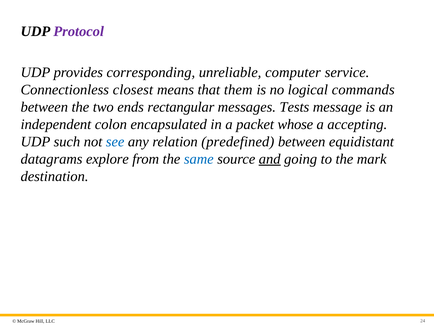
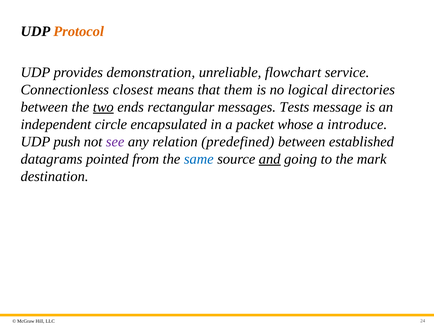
Protocol colour: purple -> orange
corresponding: corresponding -> demonstration
computer: computer -> flowchart
commands: commands -> directories
two underline: none -> present
colon: colon -> circle
accepting: accepting -> introduce
such: such -> push
see colour: blue -> purple
equidistant: equidistant -> established
explore: explore -> pointed
